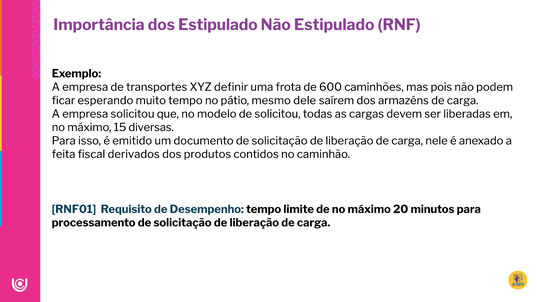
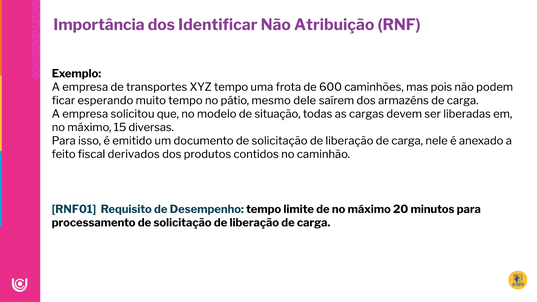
dos Estipulado: Estipulado -> Identificar
Não Estipulado: Estipulado -> Atribuição
XYZ definir: definir -> tempo
de solicitou: solicitou -> situação
feita: feita -> feito
